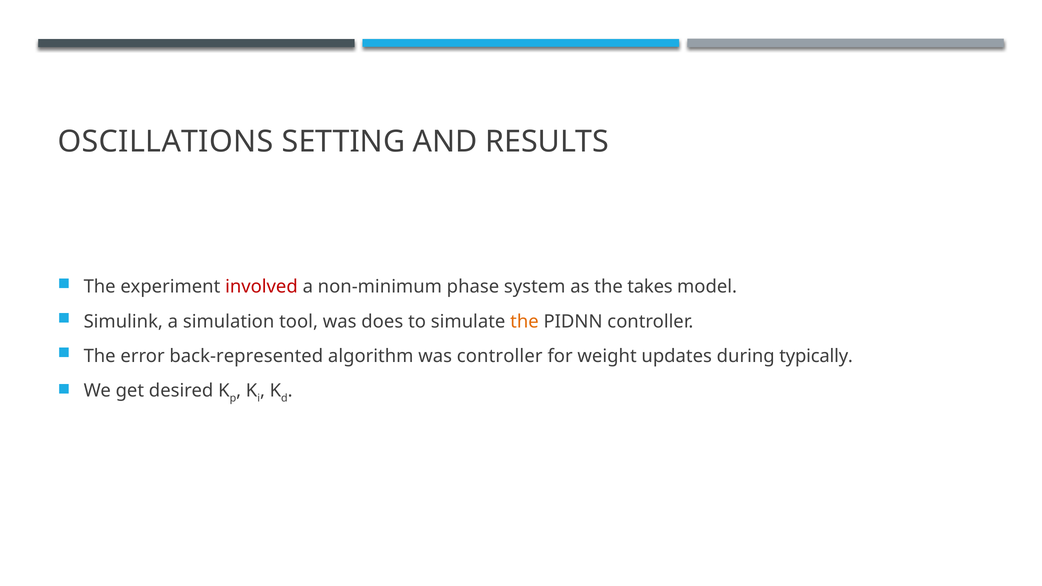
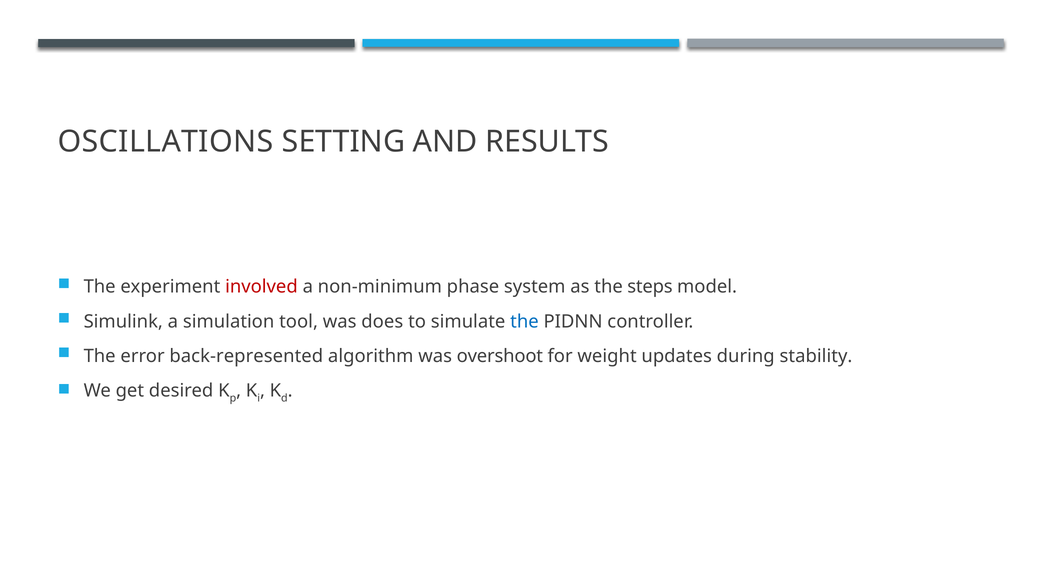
takes: takes -> steps
the at (524, 321) colour: orange -> blue
was controller: controller -> overshoot
typically: typically -> stability
